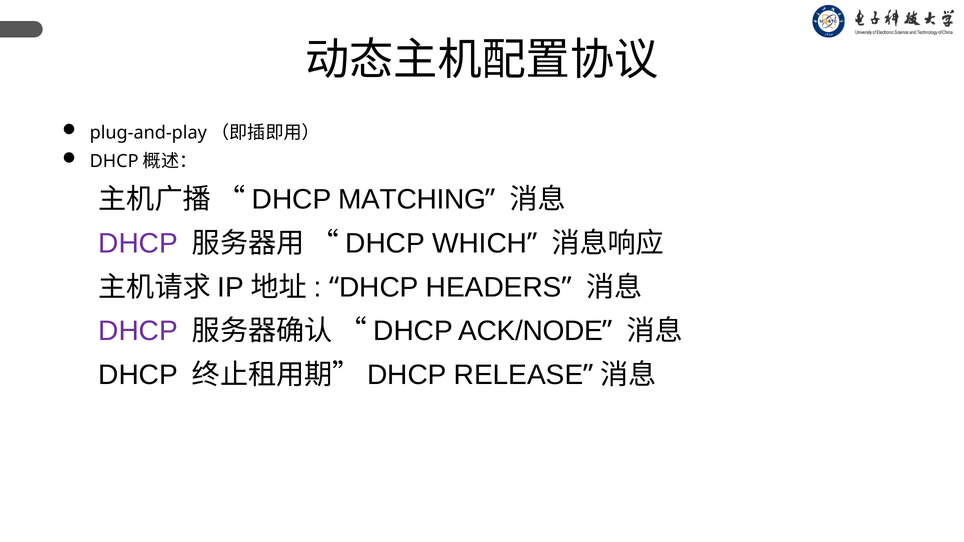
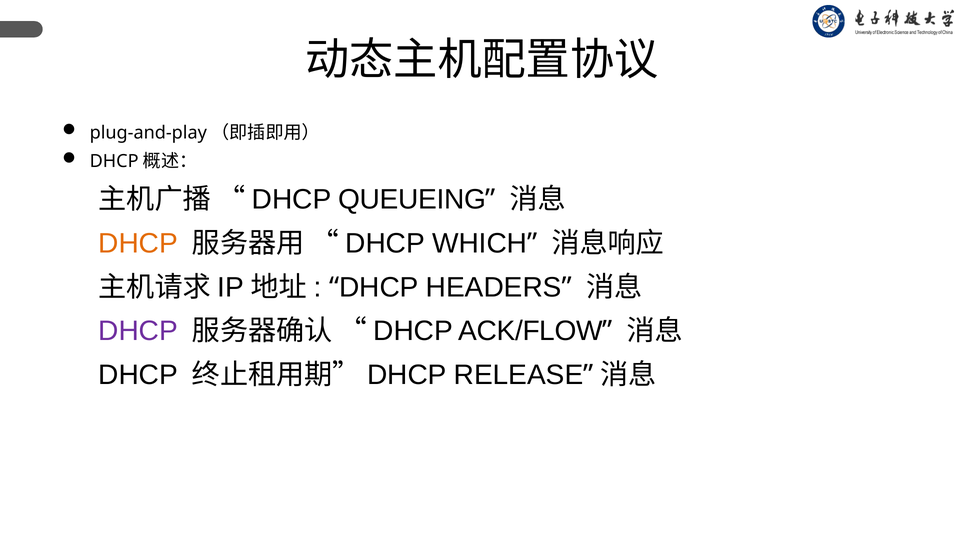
MATCHING: MATCHING -> QUEUEING
DHCP at (138, 244) colour: purple -> orange
ACK/NODE: ACK/NODE -> ACK/FLOW
